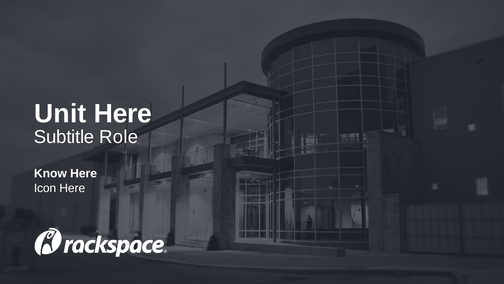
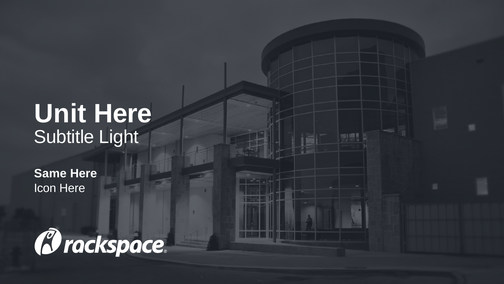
Role: Role -> Light
Know: Know -> Same
